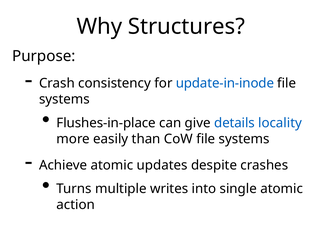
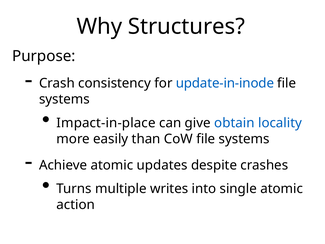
Flushes-in-place: Flushes-in-place -> Impact-in-place
details: details -> obtain
